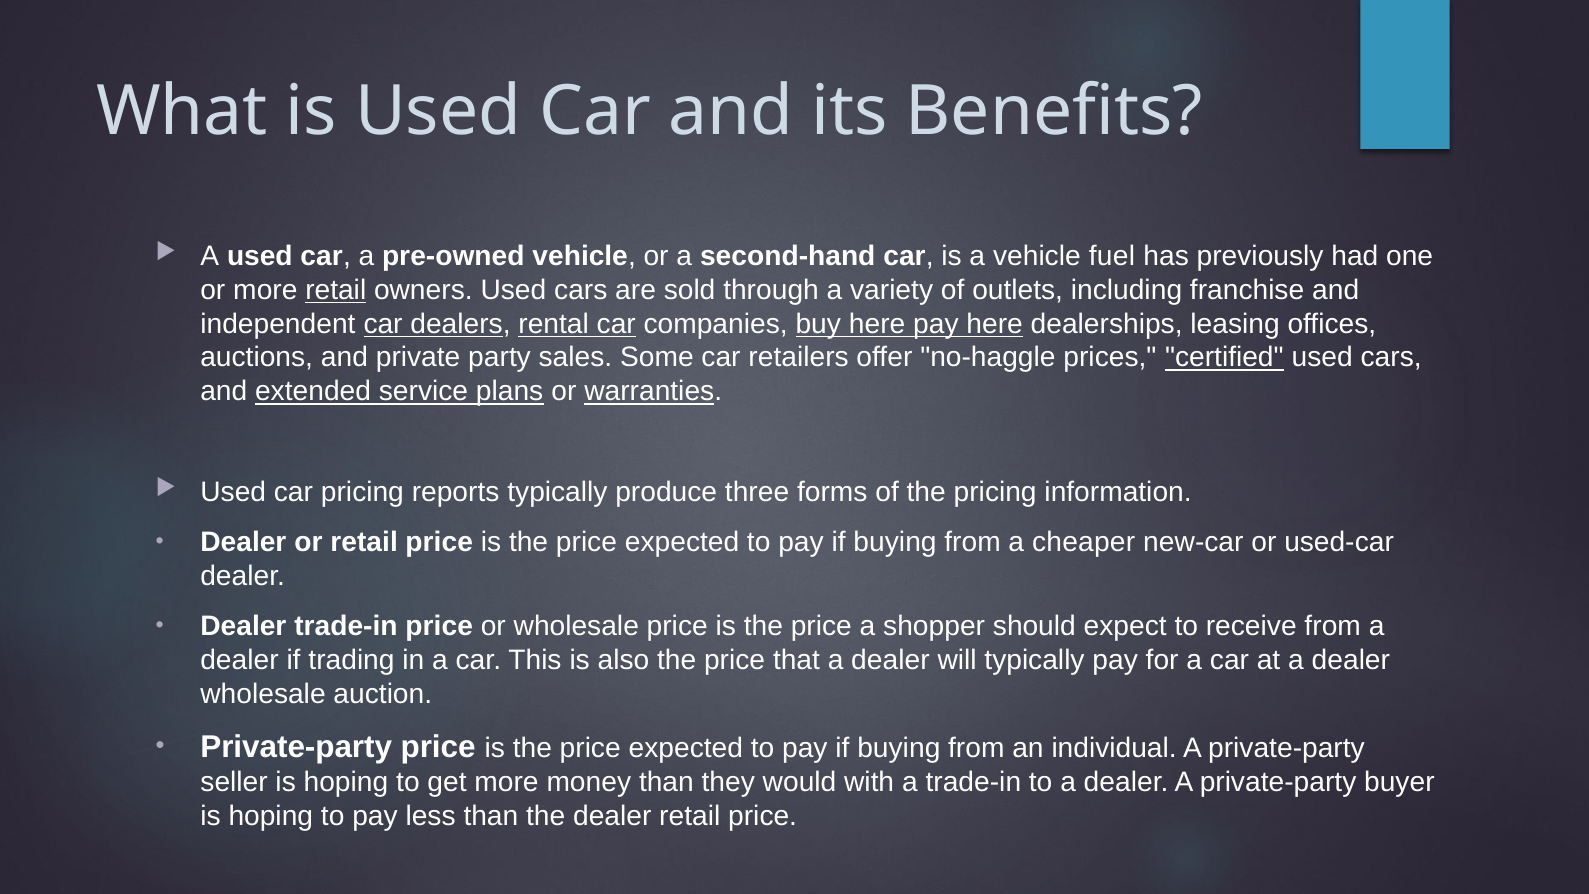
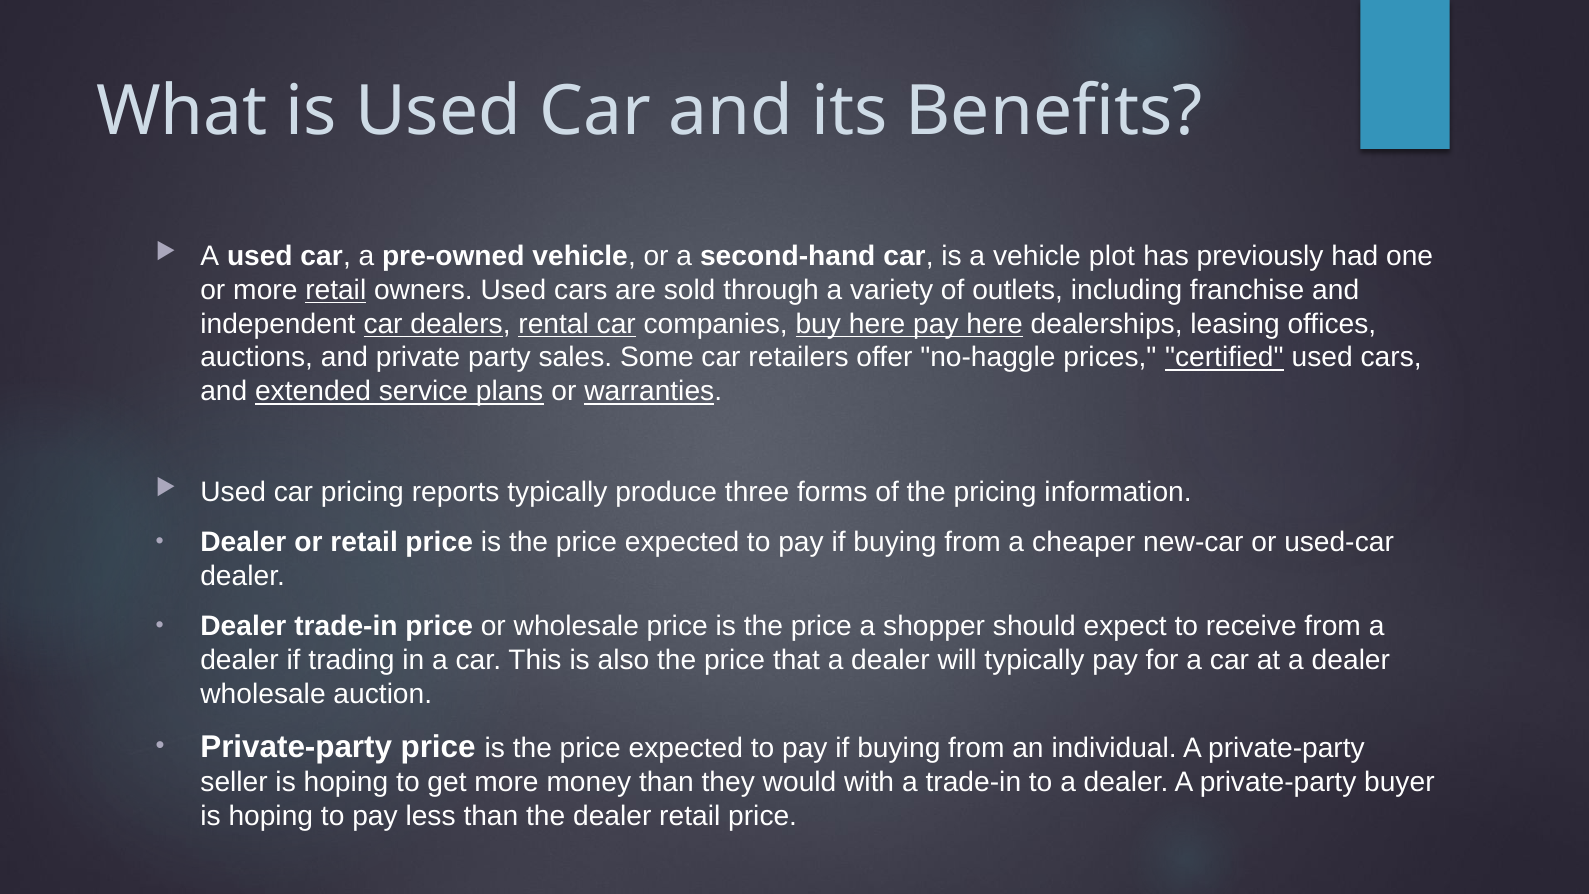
fuel: fuel -> plot
